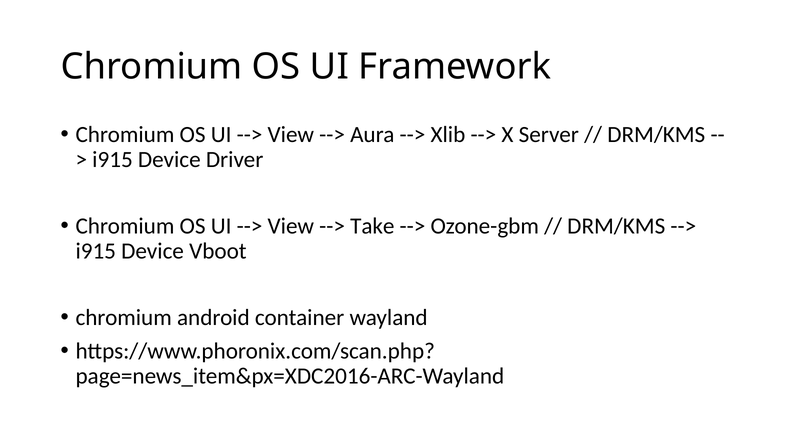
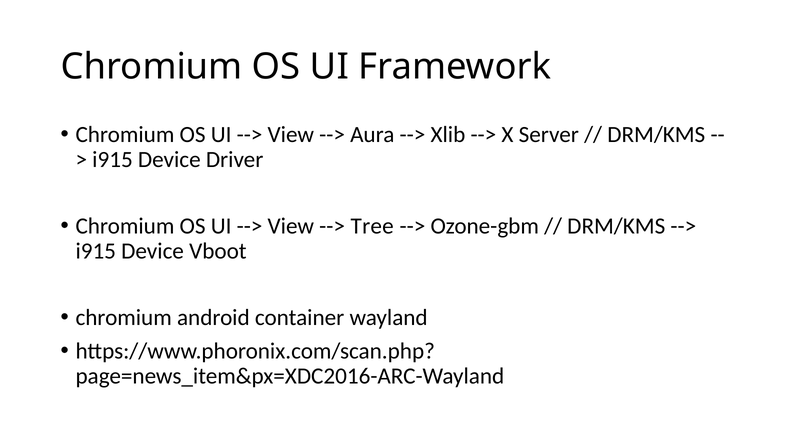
Take: Take -> Tree
